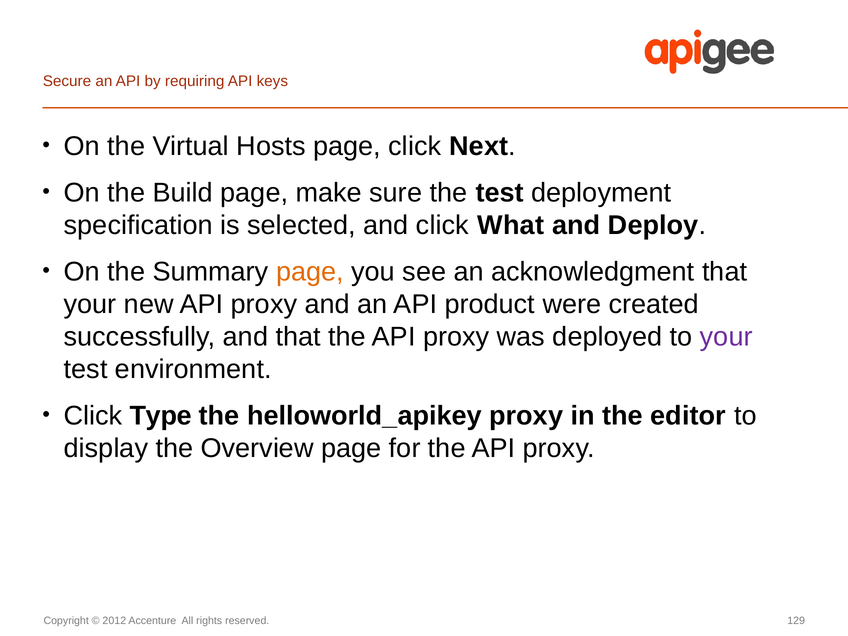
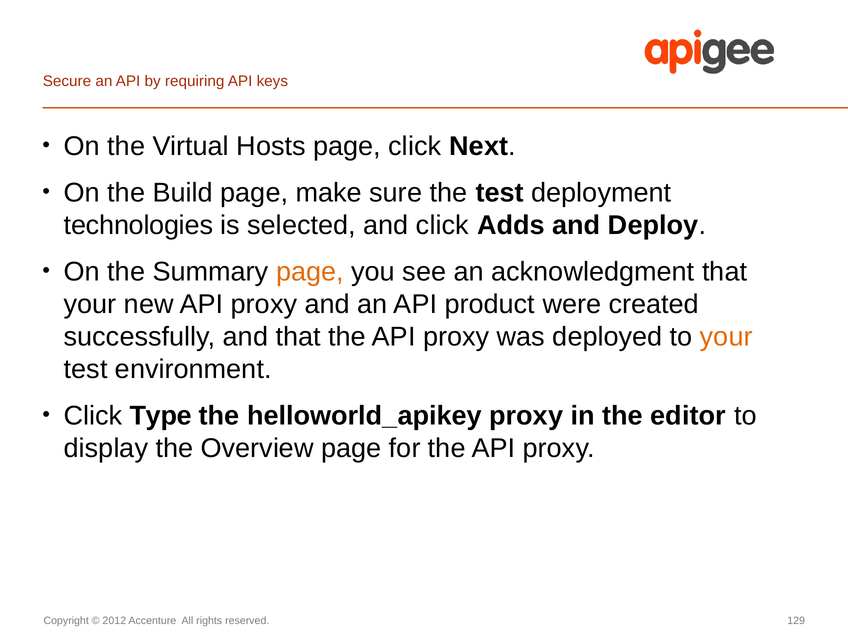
specification: specification -> technologies
What: What -> Adds
your at (726, 337) colour: purple -> orange
